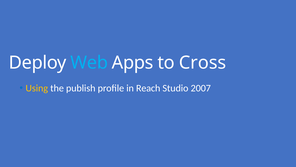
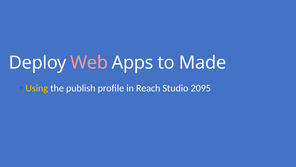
Web colour: light blue -> pink
Cross: Cross -> Made
2007: 2007 -> 2095
